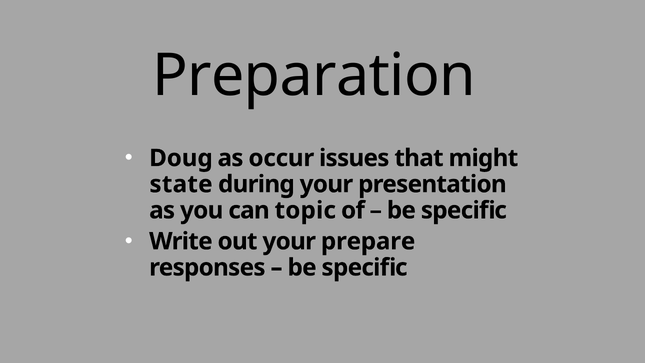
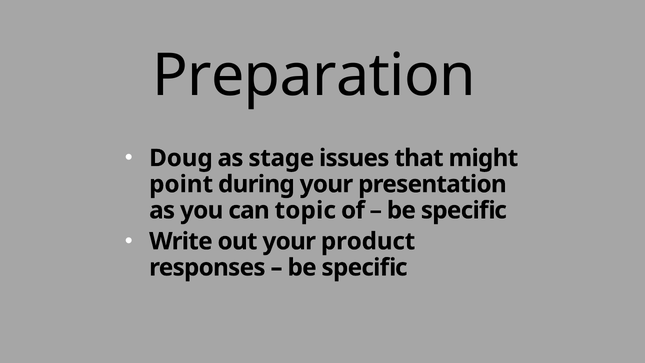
occur: occur -> stage
state: state -> point
prepare: prepare -> product
